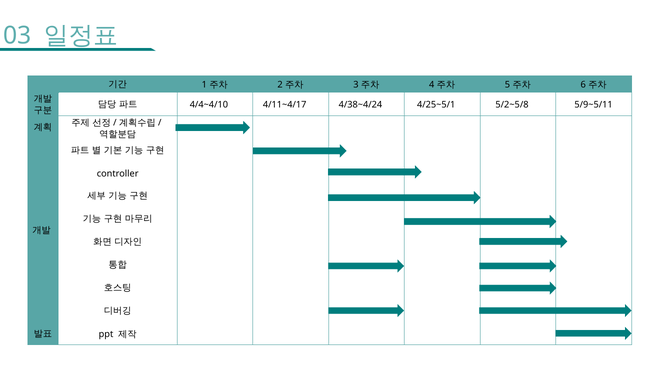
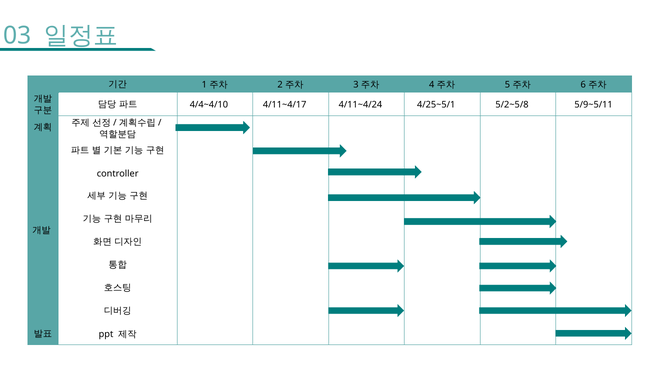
4/38~4/24: 4/38~4/24 -> 4/11~4/24
